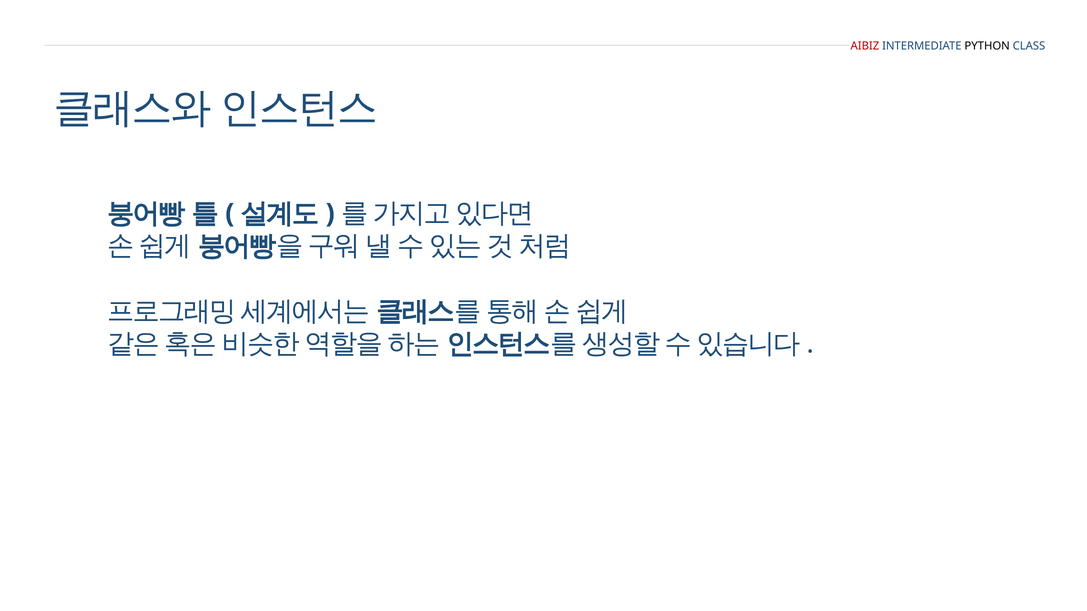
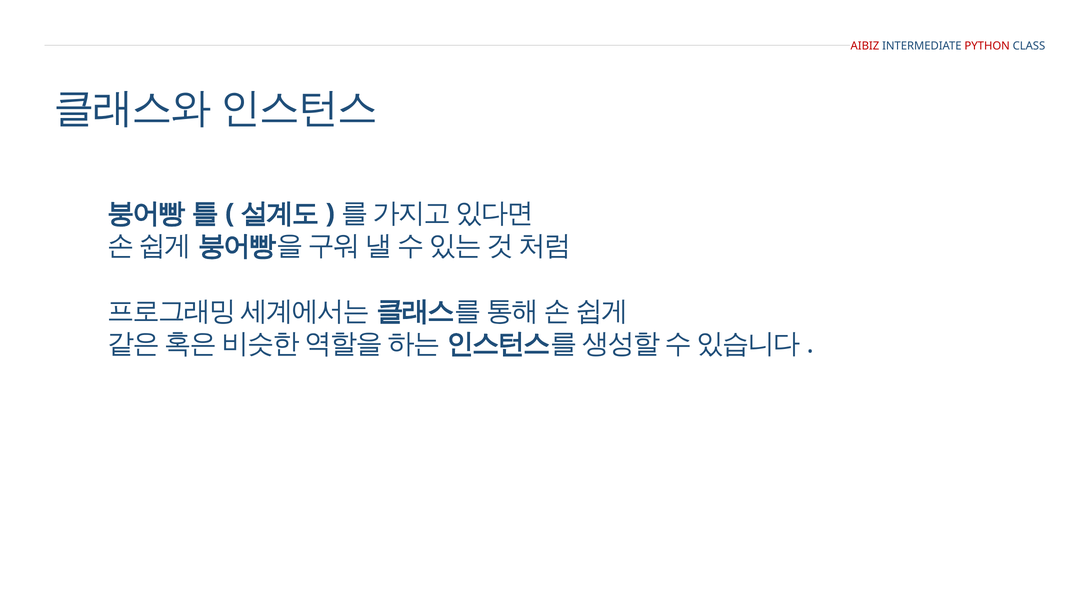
PYTHON colour: black -> red
